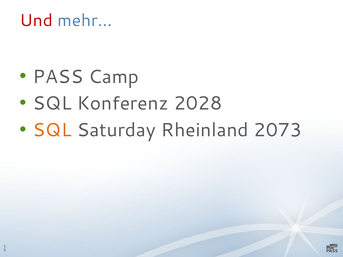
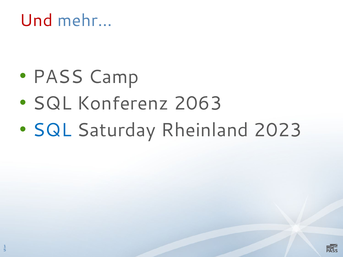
2028: 2028 -> 2063
SQL at (52, 130) colour: orange -> blue
2073: 2073 -> 2023
